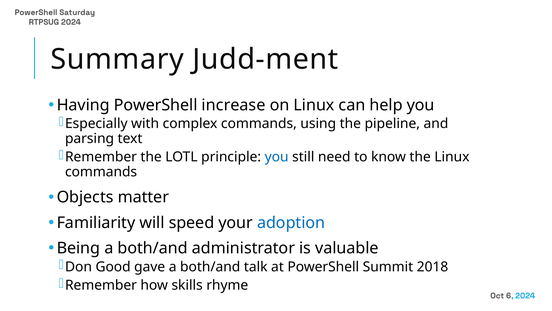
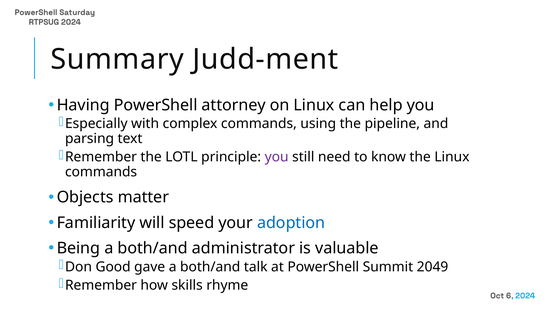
increase: increase -> attorney
you at (277, 157) colour: blue -> purple
2018: 2018 -> 2049
